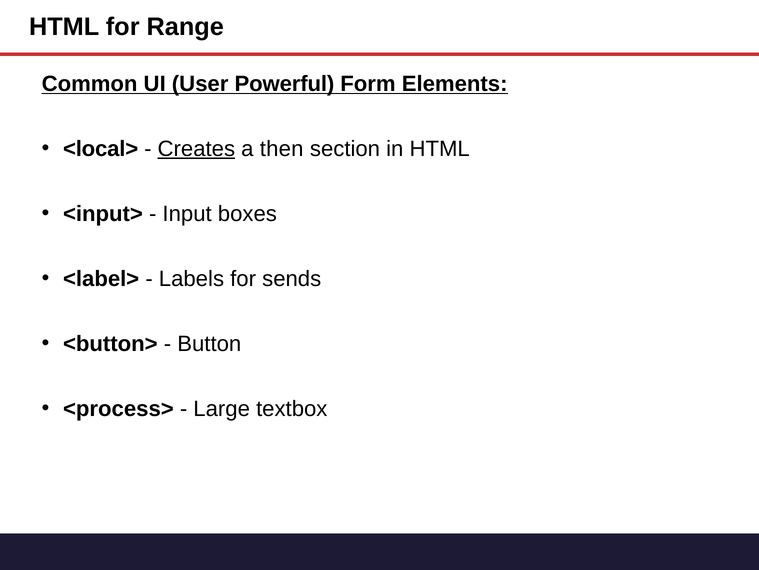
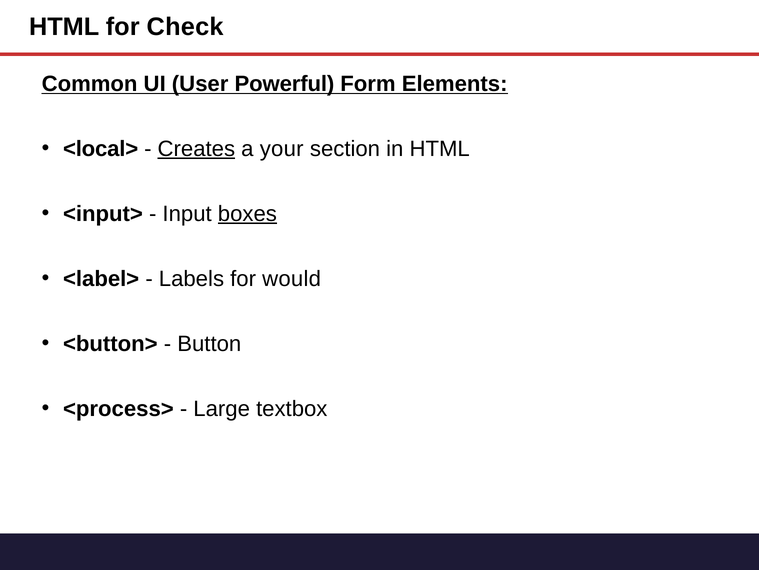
Range: Range -> Check
then: then -> your
boxes underline: none -> present
sends: sends -> would
